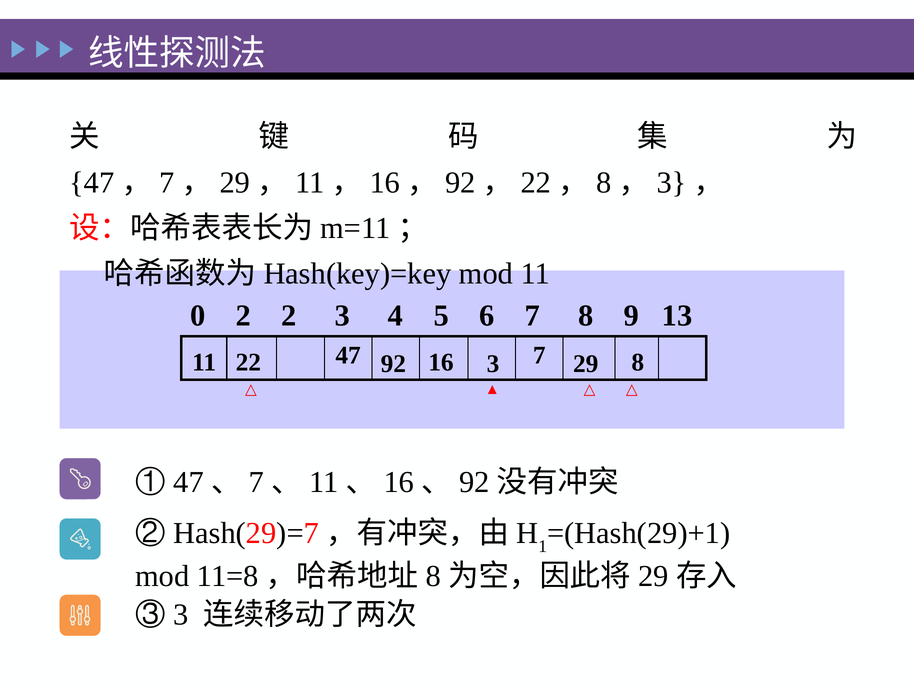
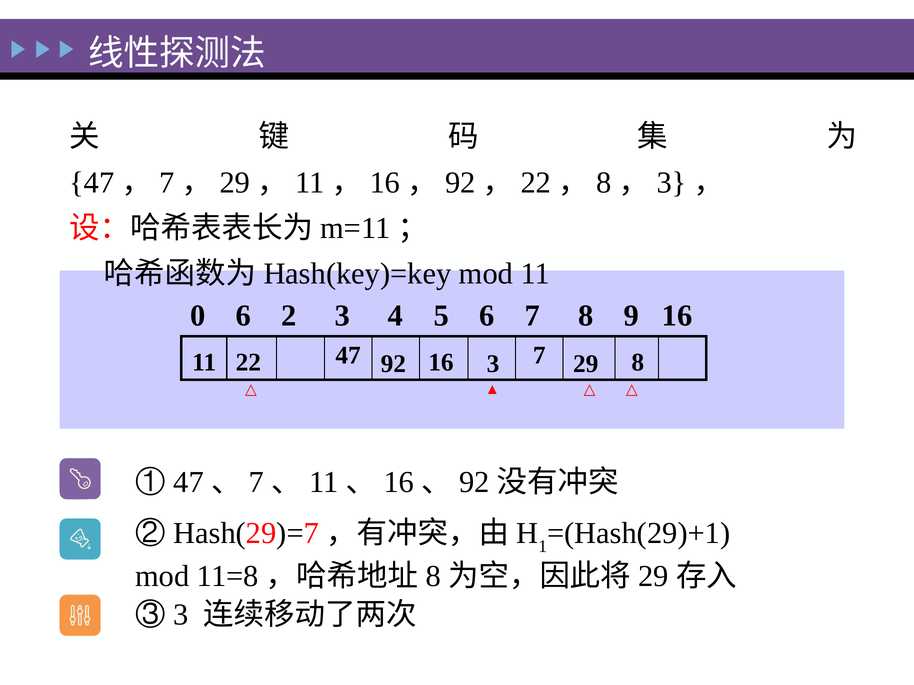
0 2: 2 -> 6
9 13: 13 -> 16
